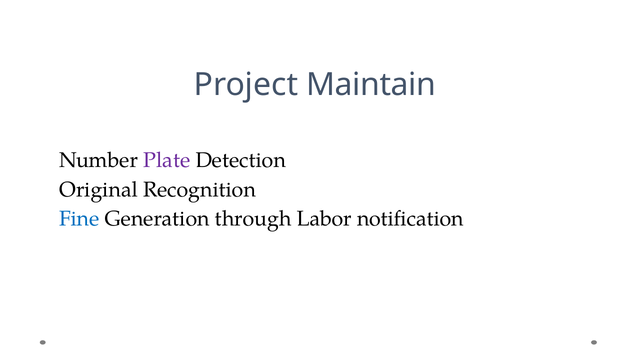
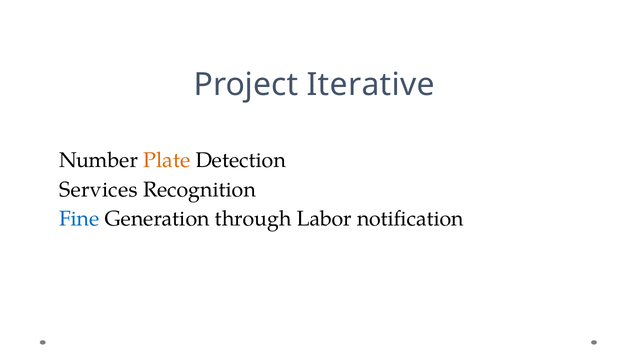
Maintain: Maintain -> Iterative
Plate colour: purple -> orange
Original: Original -> Services
